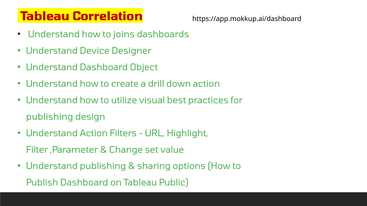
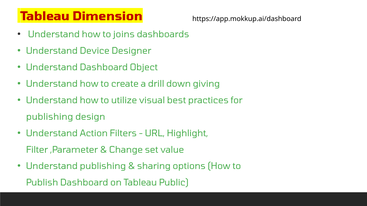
Correlation: Correlation -> Dimension
down action: action -> giving
